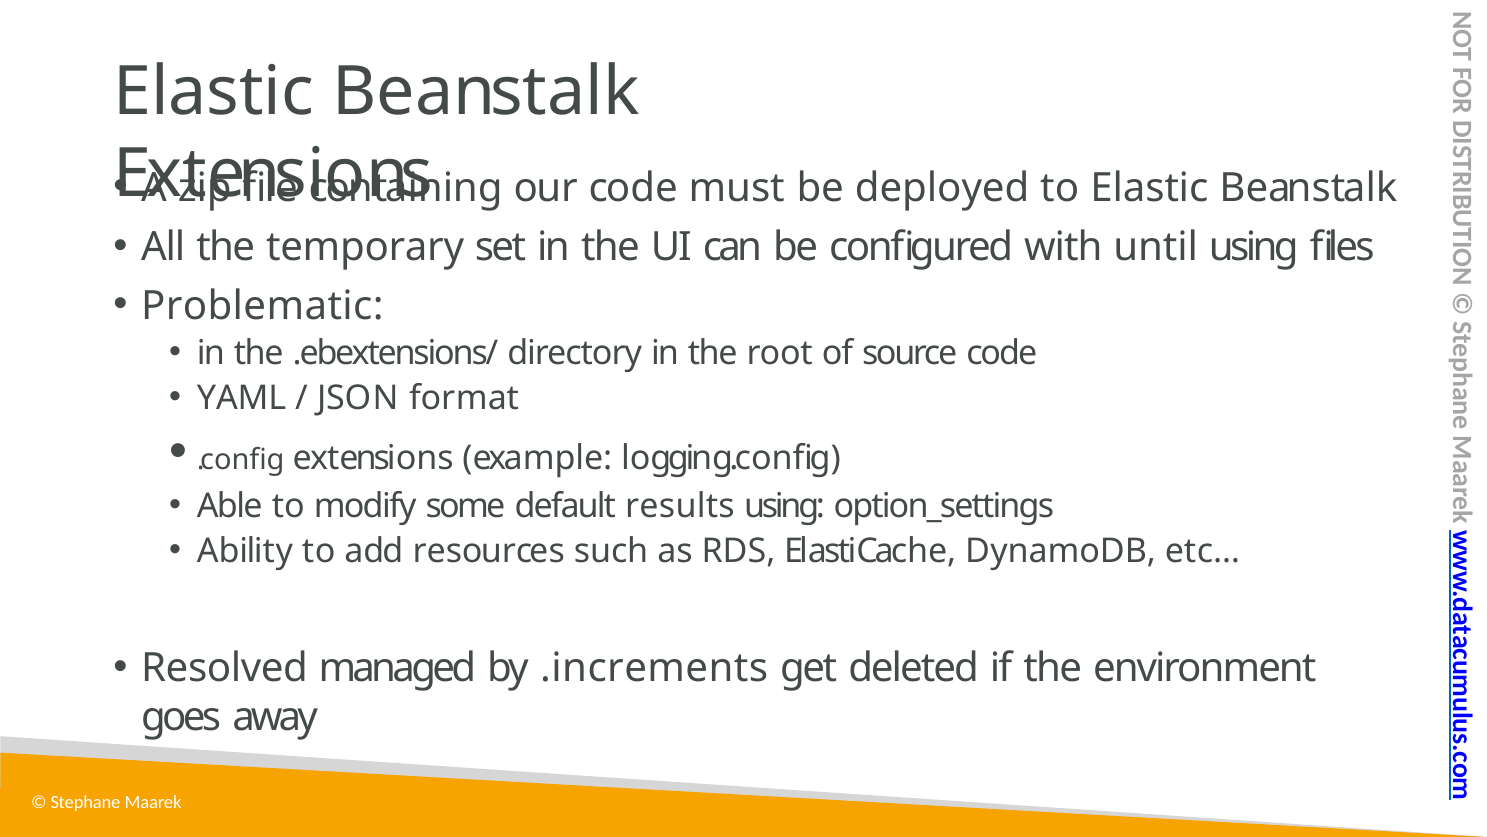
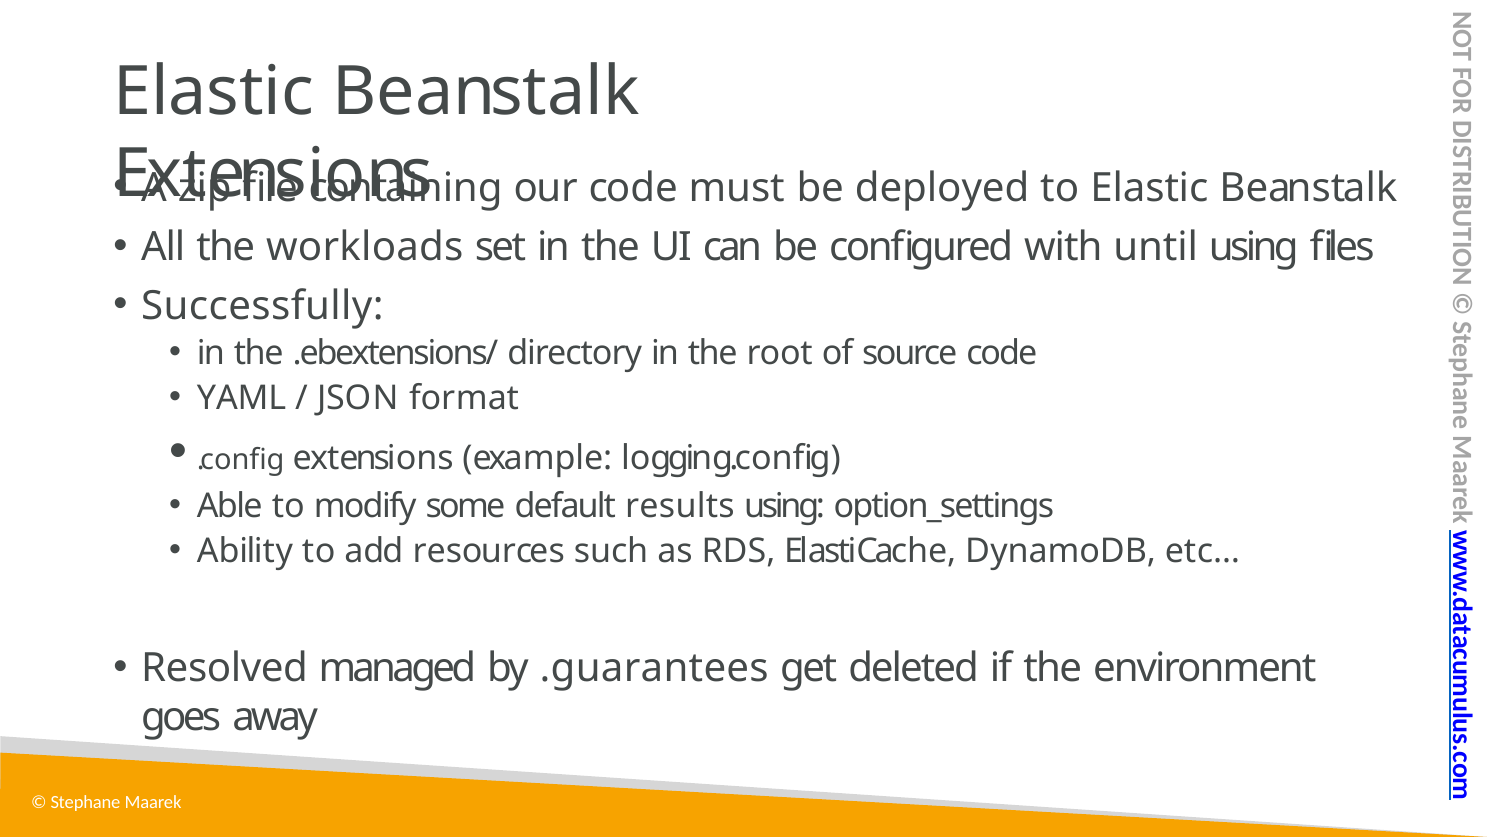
temporary: temporary -> workloads
Problematic: Problematic -> Successfully
.increments: .increments -> .guarantees
